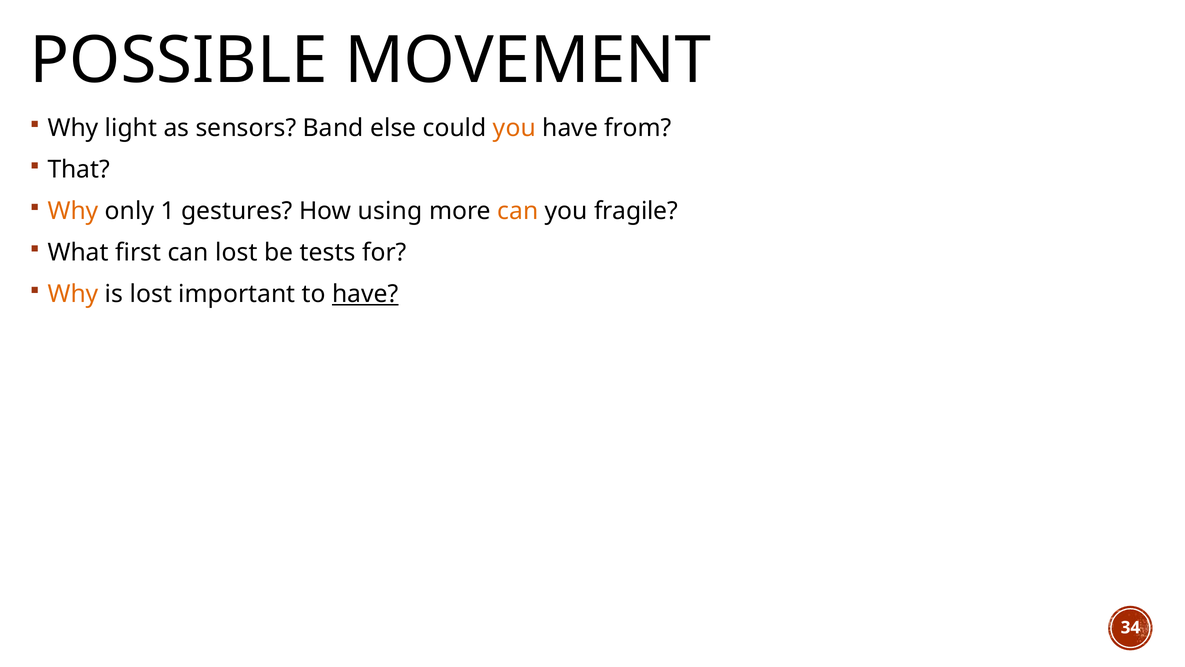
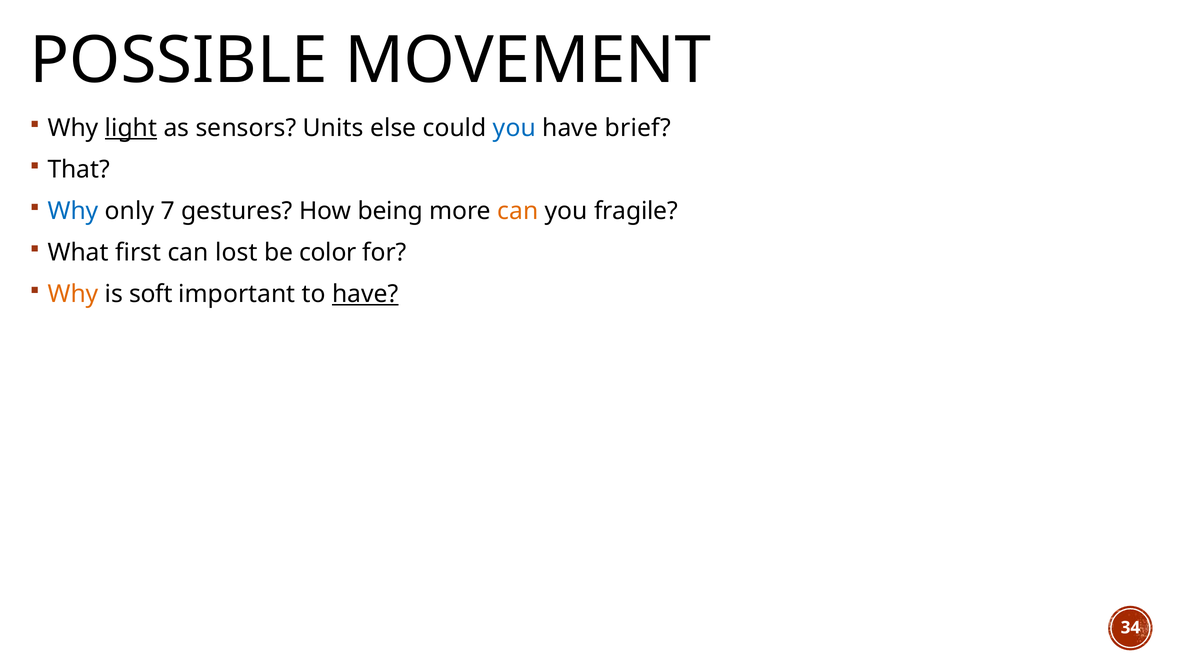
light underline: none -> present
Band: Band -> Units
you at (514, 128) colour: orange -> blue
from: from -> brief
Why at (73, 211) colour: orange -> blue
1: 1 -> 7
using: using -> being
tests: tests -> color
is lost: lost -> soft
